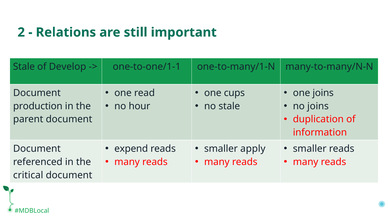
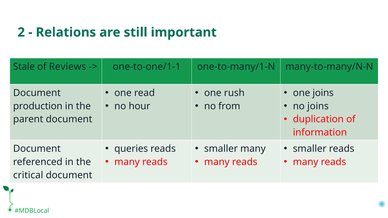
Develop: Develop -> Reviews
cups: cups -> rush
no stale: stale -> from
expend: expend -> queries
smaller apply: apply -> many
